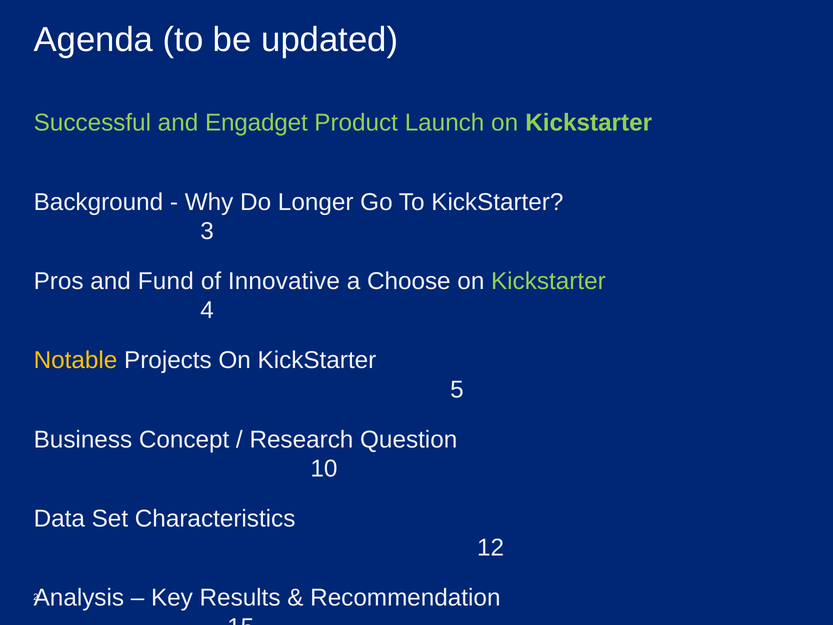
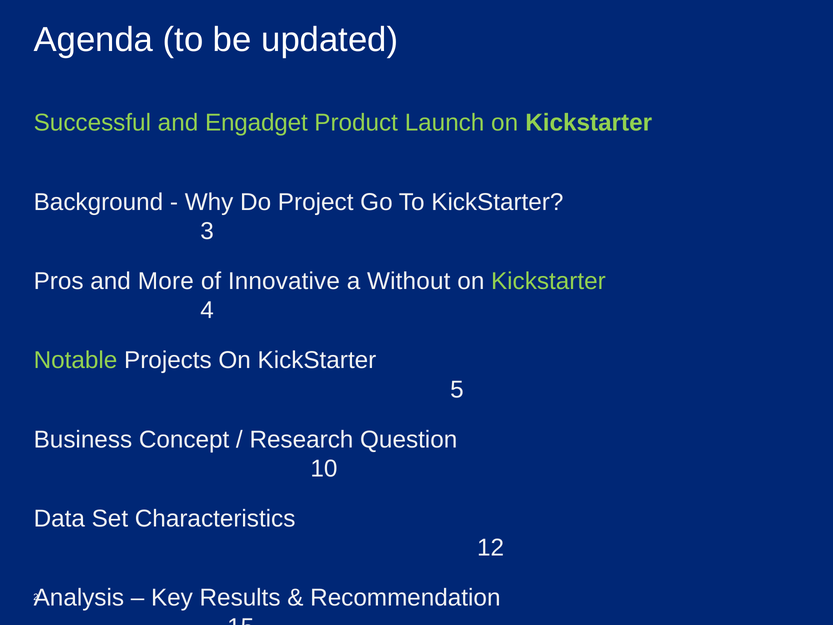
Do Longer: Longer -> Project
Fund: Fund -> More
Choose: Choose -> Without
Notable colour: yellow -> light green
